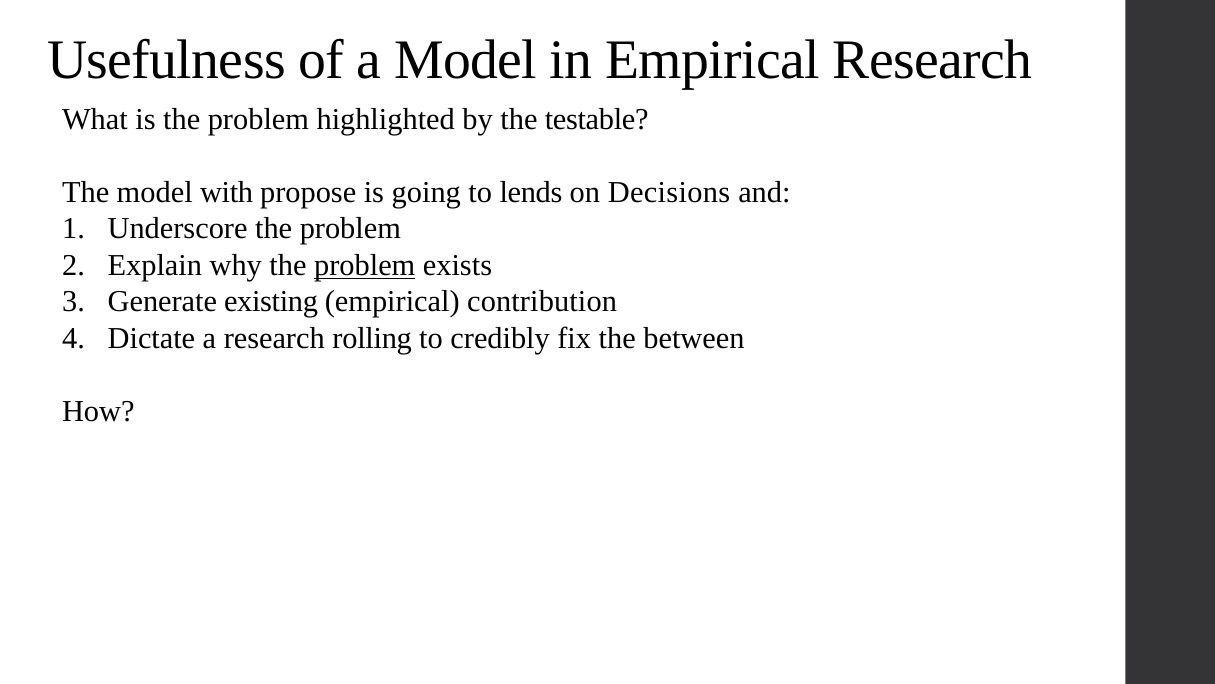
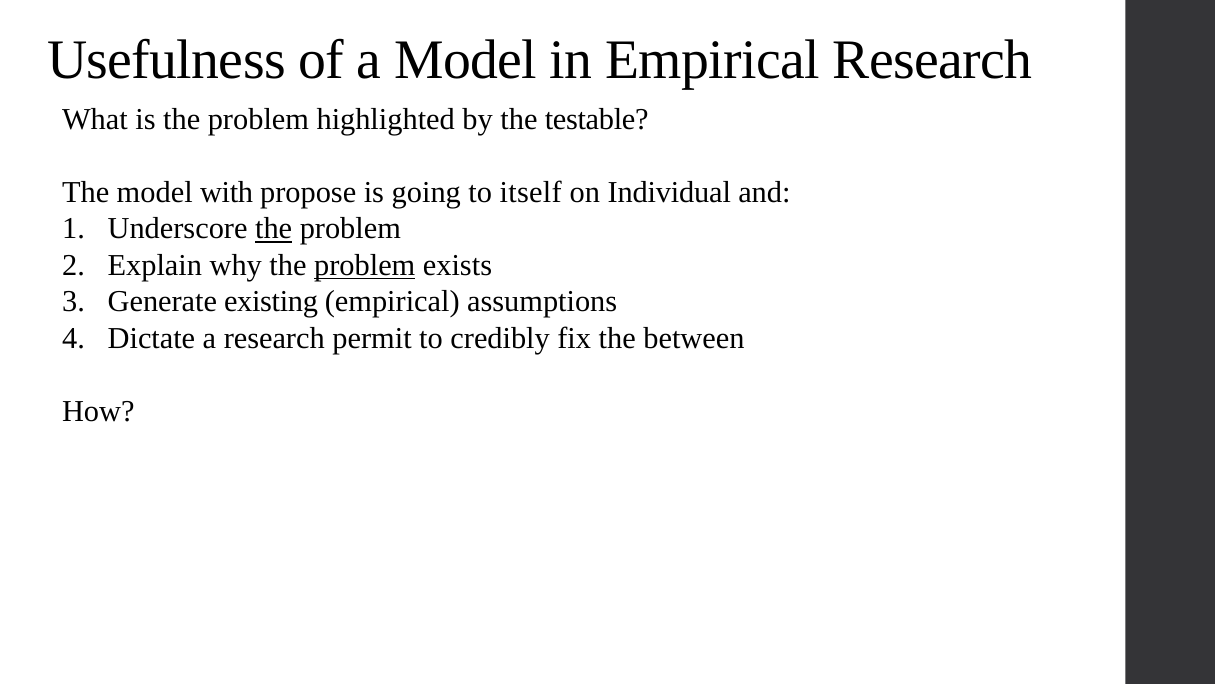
lends: lends -> itself
Decisions: Decisions -> Individual
the at (274, 229) underline: none -> present
contribution: contribution -> assumptions
rolling: rolling -> permit
